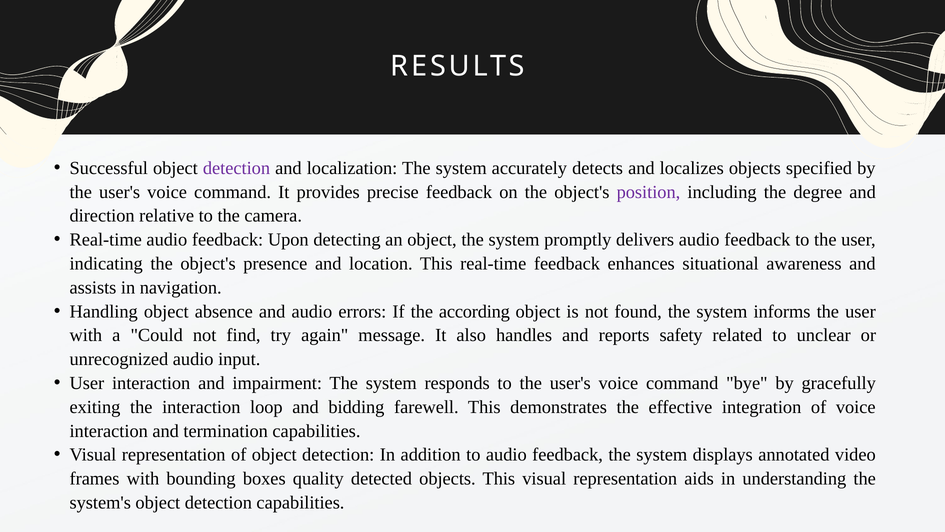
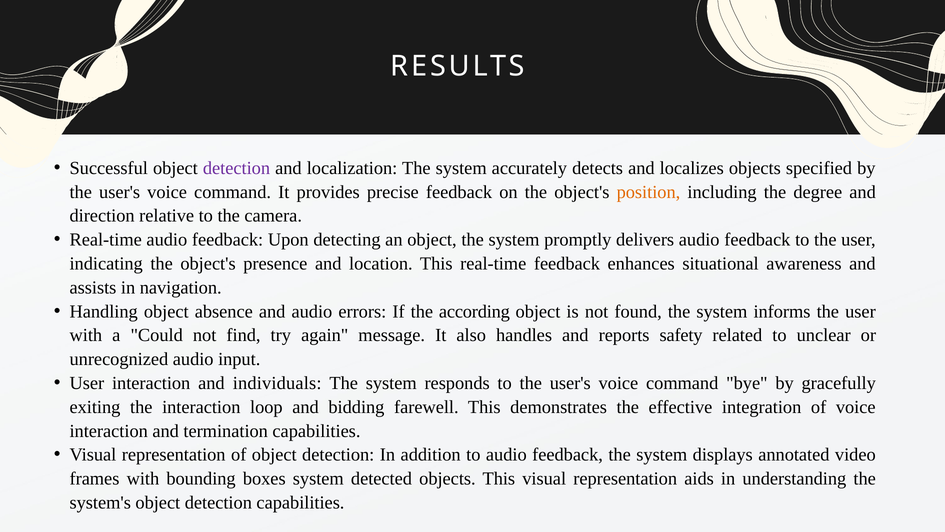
position colour: purple -> orange
impairment: impairment -> individuals
boxes quality: quality -> system
